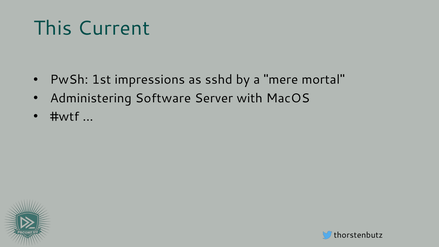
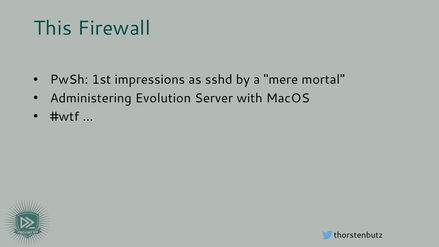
Current: Current -> Firewall
Software: Software -> Evolution
